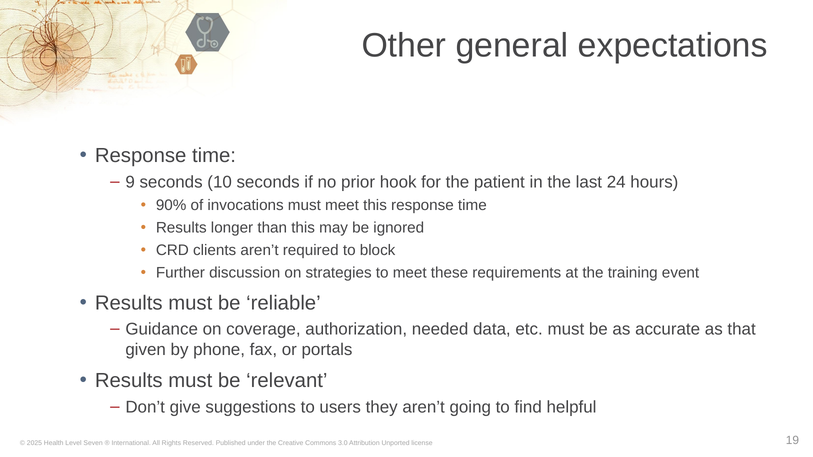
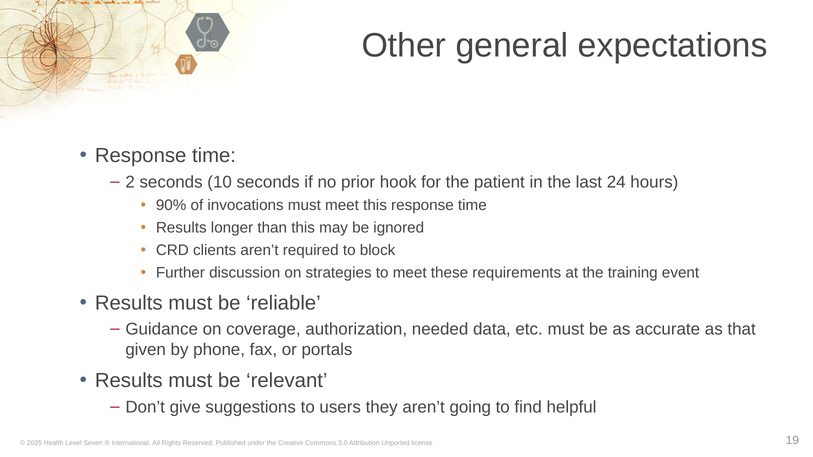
9: 9 -> 2
